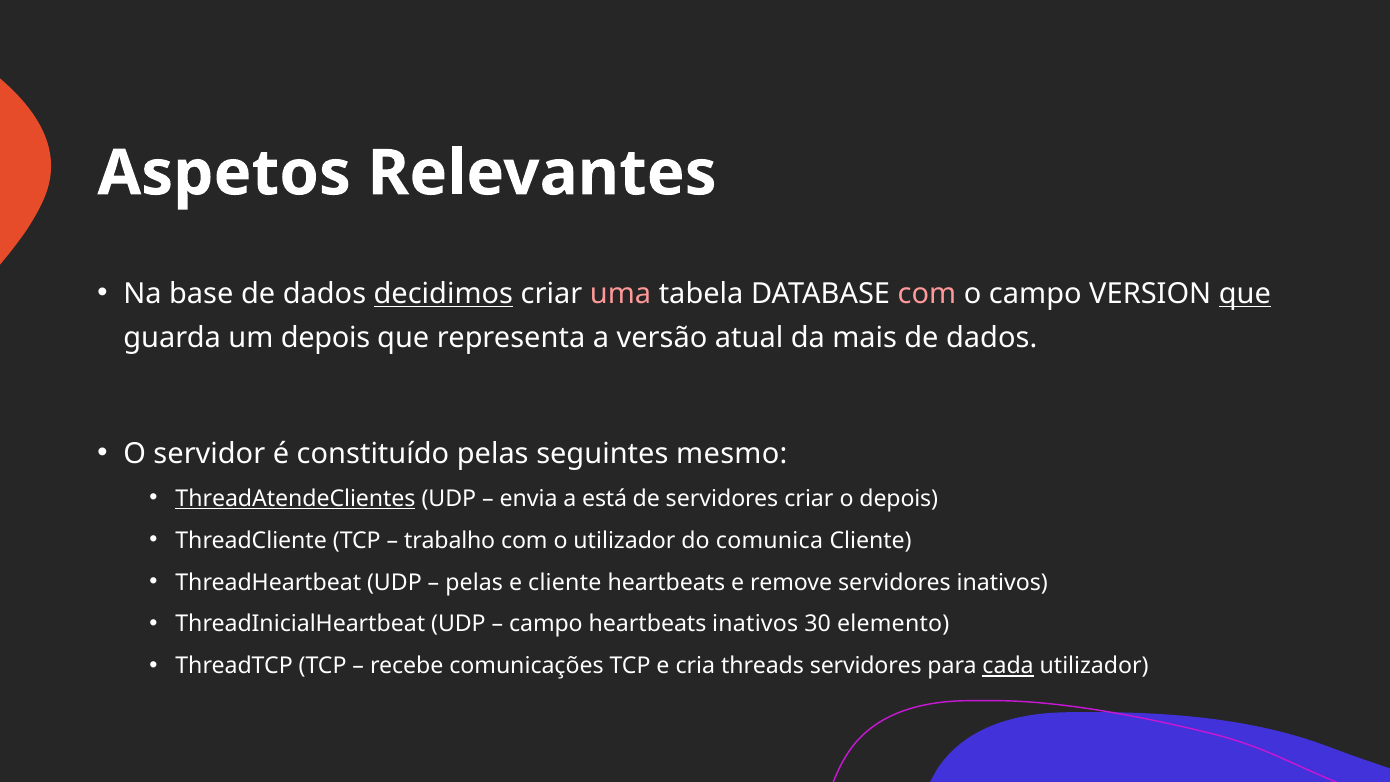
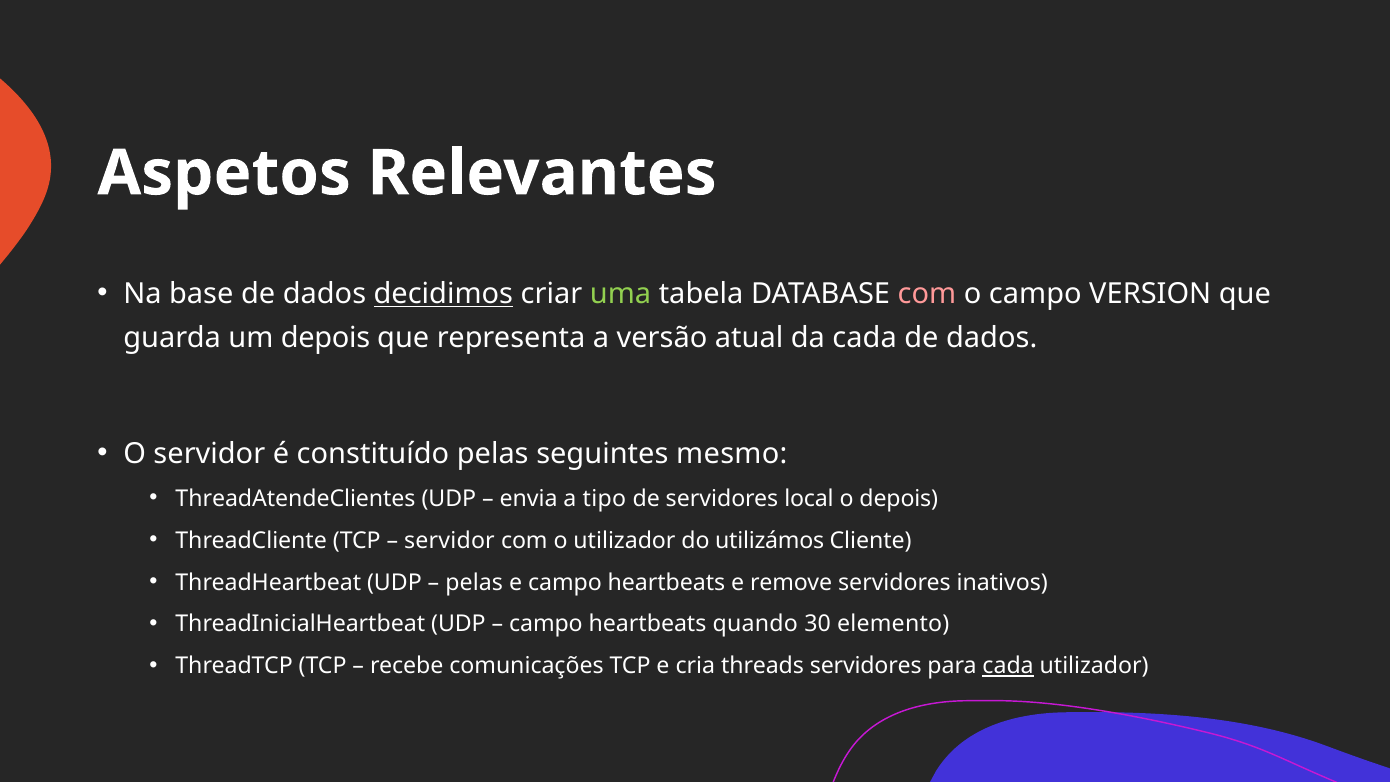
uma colour: pink -> light green
que at (1245, 294) underline: present -> none
da mais: mais -> cada
ThreadAtendeClientes underline: present -> none
está: está -> tipo
servidores criar: criar -> local
trabalho at (450, 540): trabalho -> servidor
comunica: comunica -> utilizámos
e cliente: cliente -> campo
heartbeats inativos: inativos -> quando
